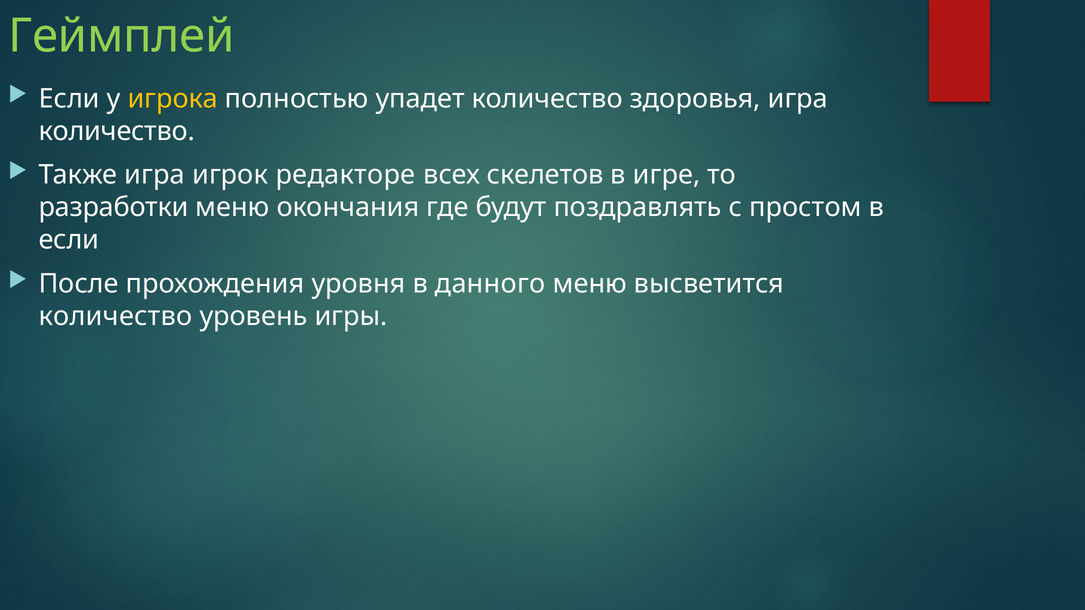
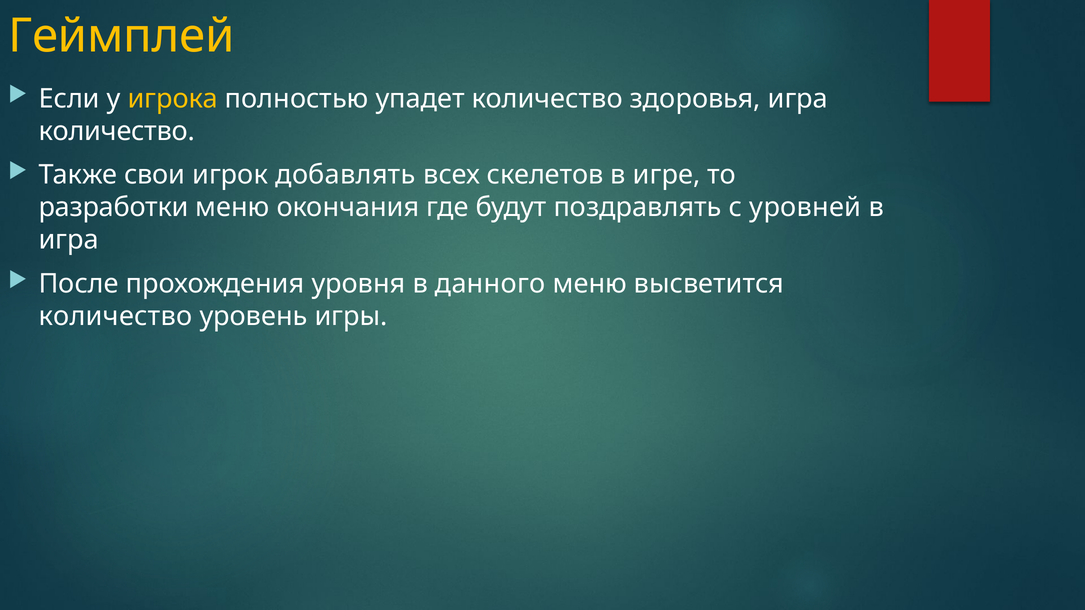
Геймплей colour: light green -> yellow
Также игра: игра -> свои
редакторе: редакторе -> добавлять
простом: простом -> уровней
если at (69, 240): если -> игра
